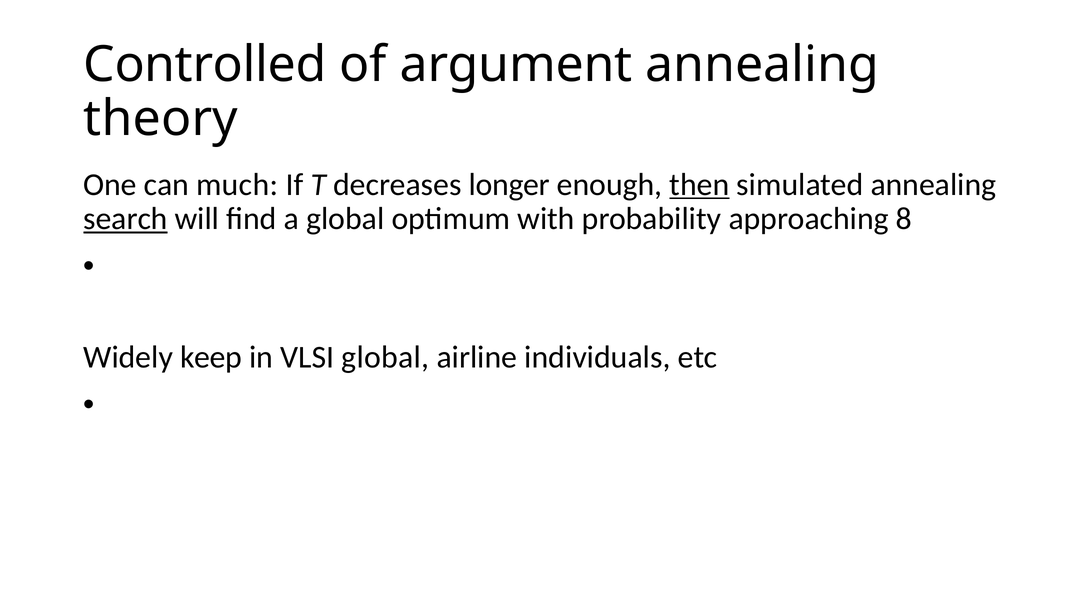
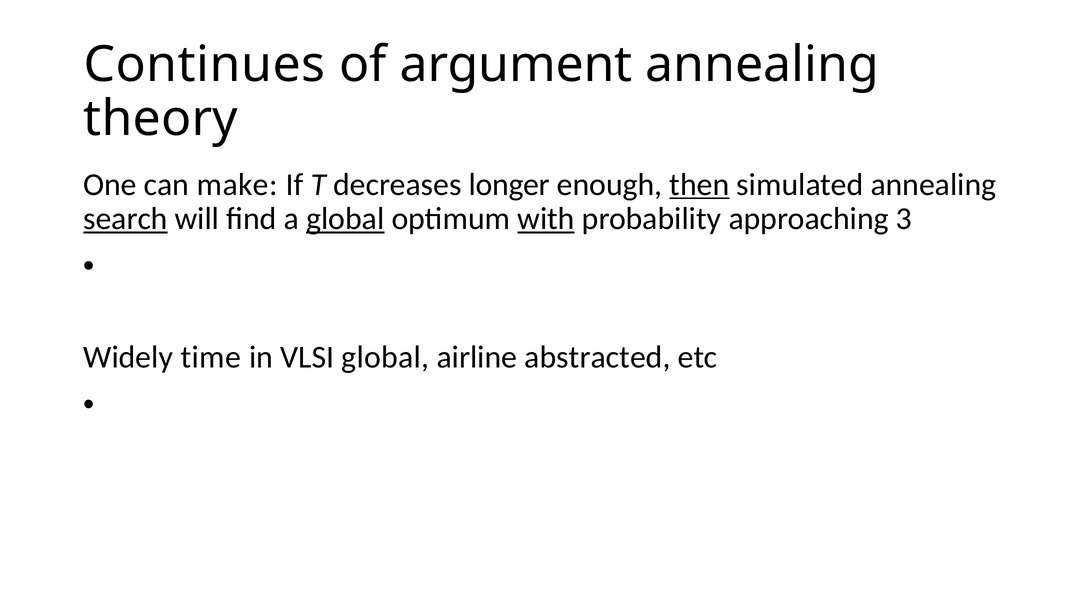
Controlled: Controlled -> Continues
much: much -> make
global at (345, 219) underline: none -> present
with underline: none -> present
8: 8 -> 3
keep: keep -> time
individuals: individuals -> abstracted
